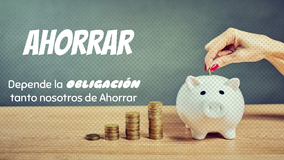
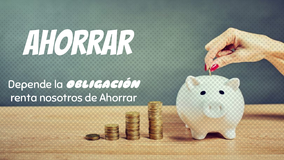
tanto: tanto -> renta
